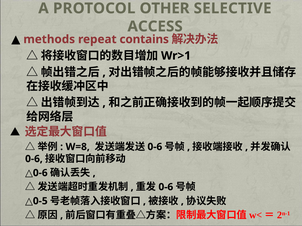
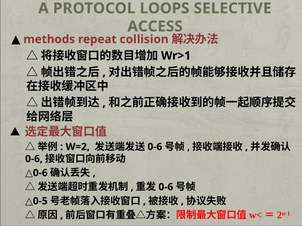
OTHER: OTHER -> LOOPS
contains: contains -> collision
W=8: W=8 -> W=2
